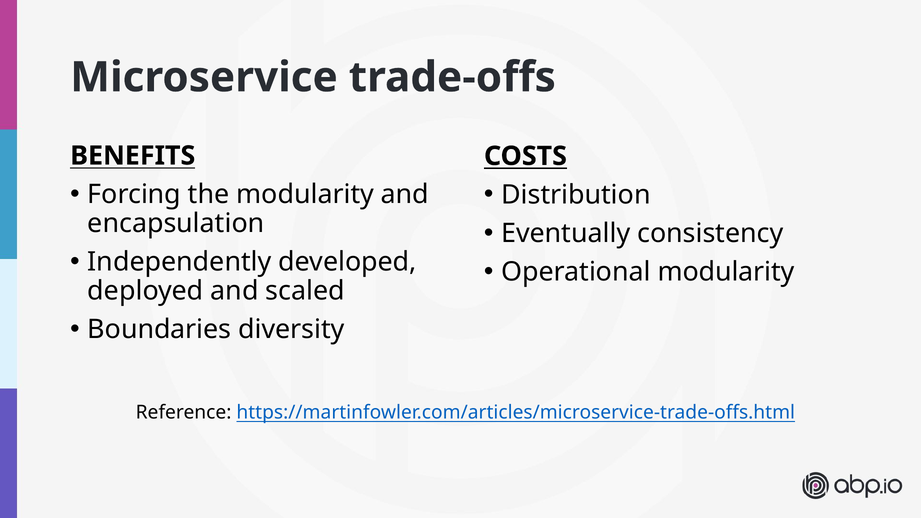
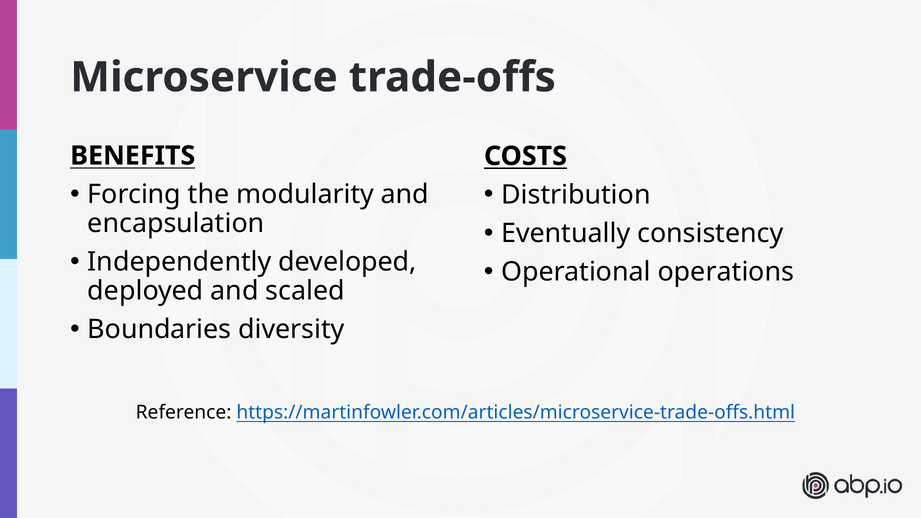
Operational modularity: modularity -> operations
